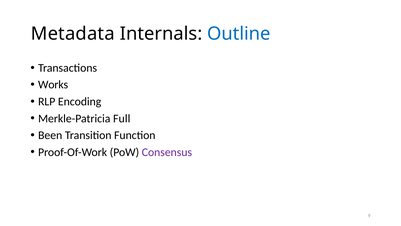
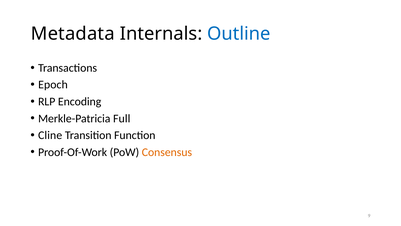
Works: Works -> Epoch
Been: Been -> Cline
Consensus colour: purple -> orange
